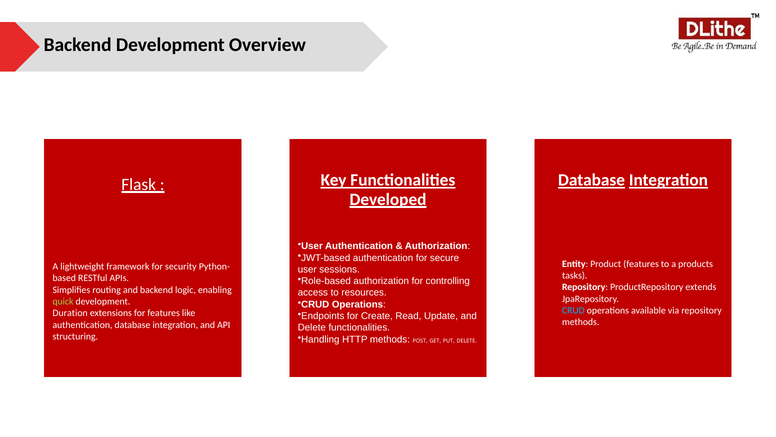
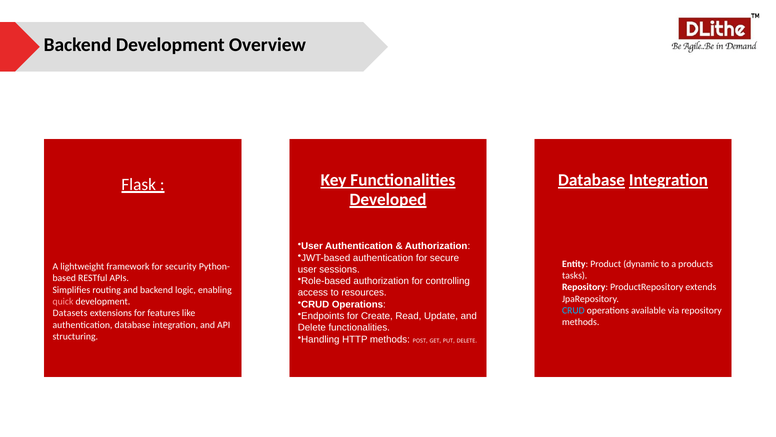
Product features: features -> dynamic
quick colour: light green -> pink
Duration: Duration -> Datasets
